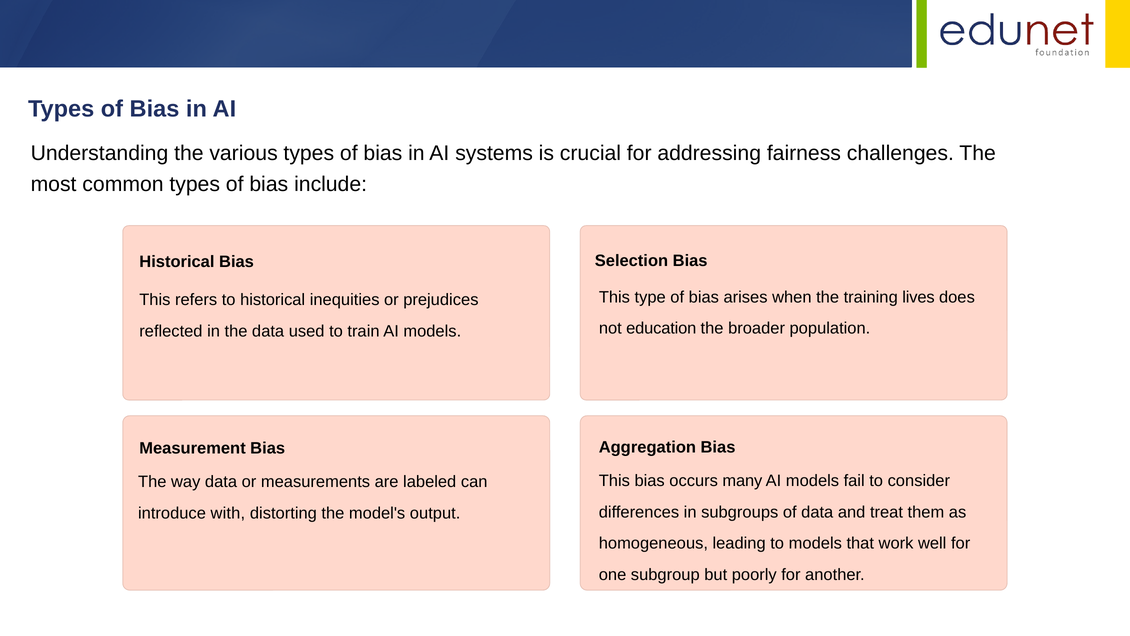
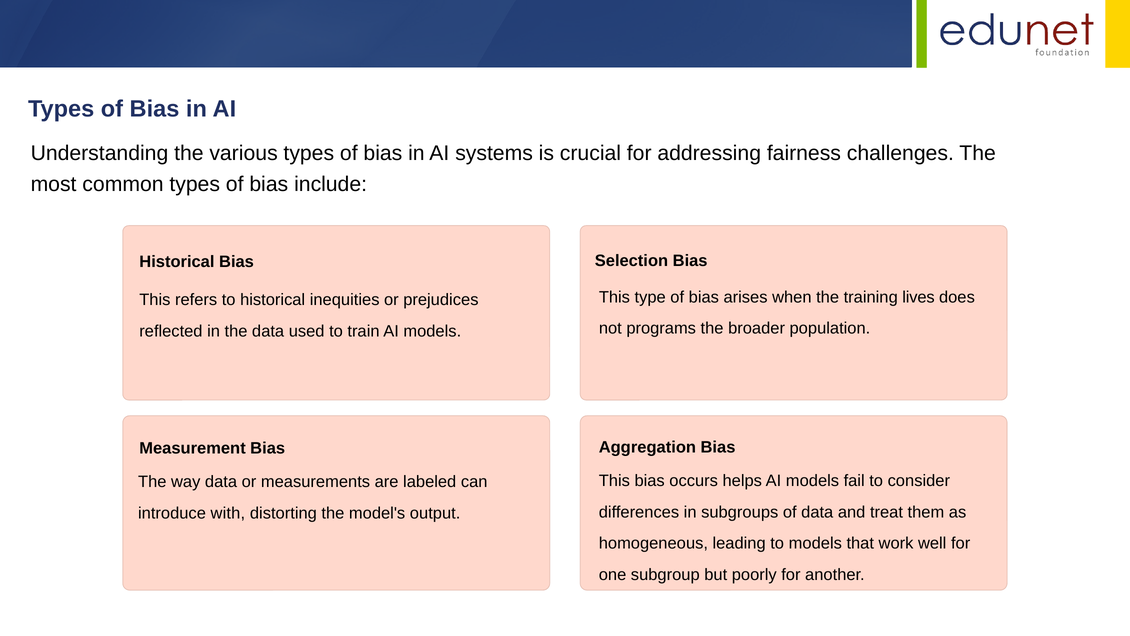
education: education -> programs
many: many -> helps
